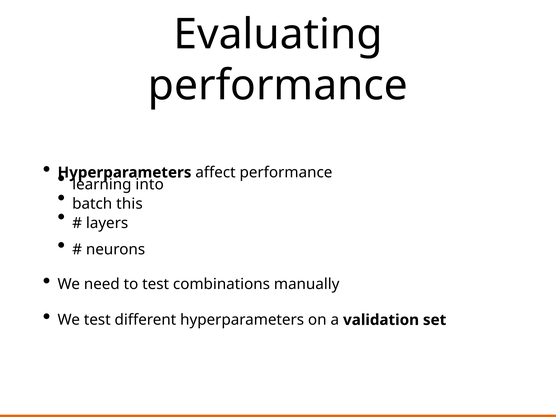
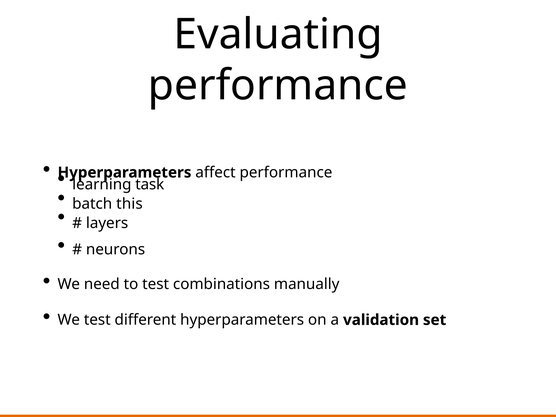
into: into -> task
